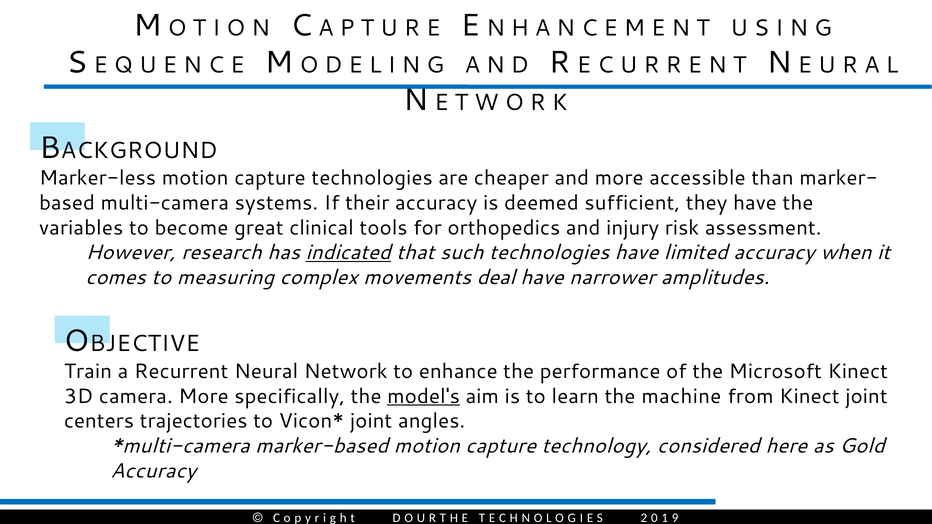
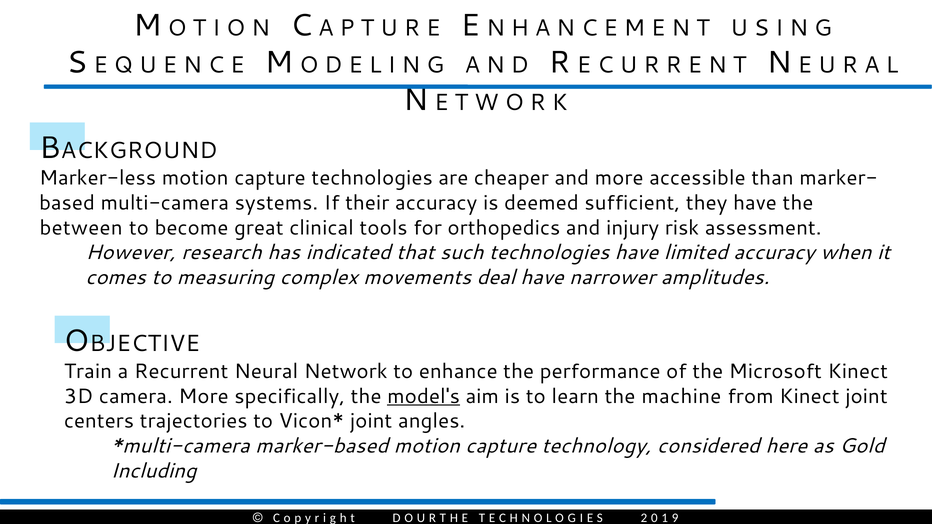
variables: variables -> between
indicated underline: present -> none
Accuracy at (153, 471): Accuracy -> Including
